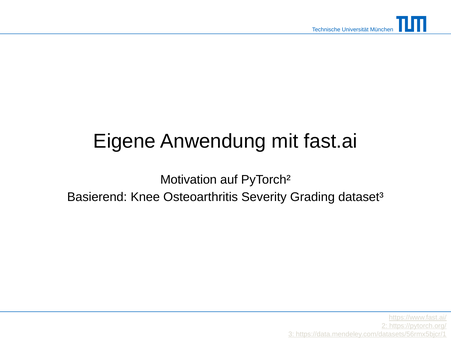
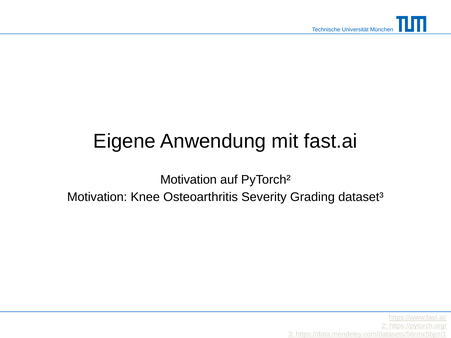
Basierend at (97, 197): Basierend -> Motivation
